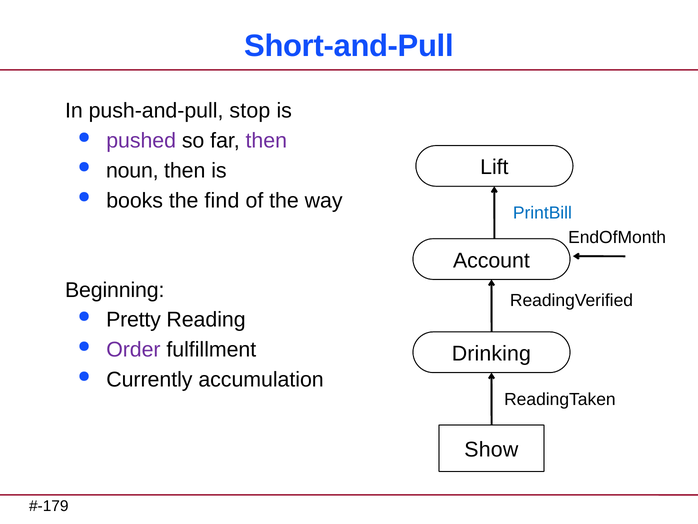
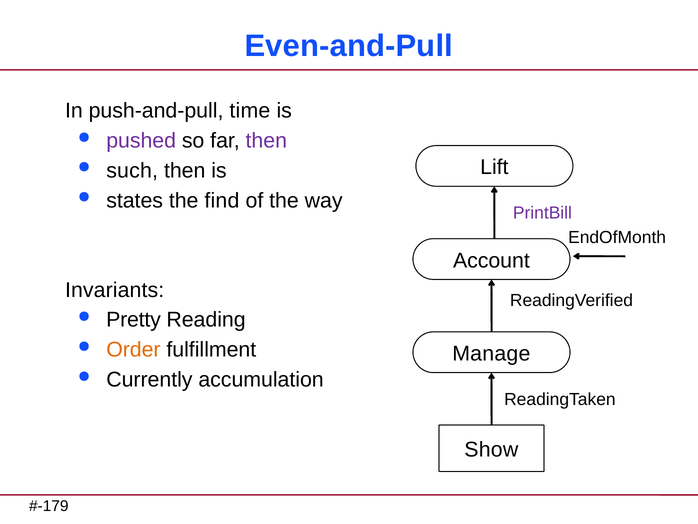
Short-and-Pull: Short-and-Pull -> Even-and-Pull
stop: stop -> time
noun: noun -> such
books: books -> states
PrintBill colour: blue -> purple
Beginning: Beginning -> Invariants
Order colour: purple -> orange
Drinking: Drinking -> Manage
